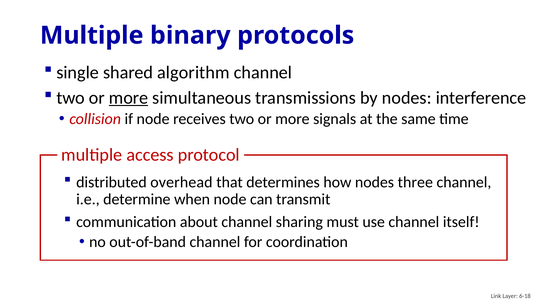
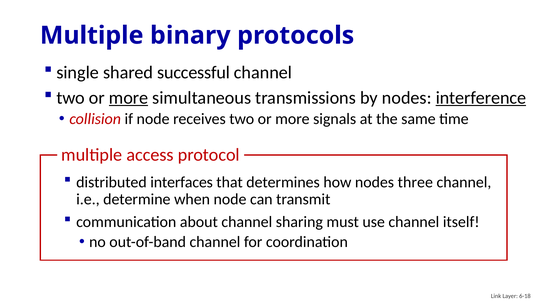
algorithm: algorithm -> successful
interference underline: none -> present
overhead: overhead -> interfaces
